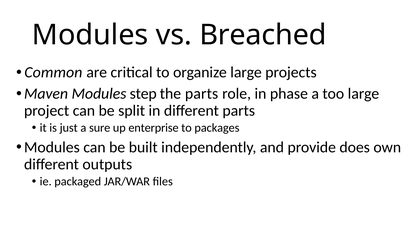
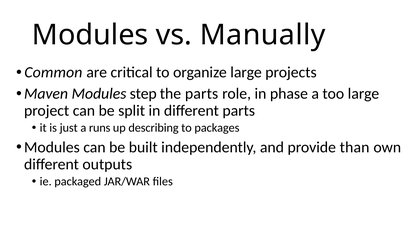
Breached: Breached -> Manually
sure: sure -> runs
enterprise: enterprise -> describing
does: does -> than
